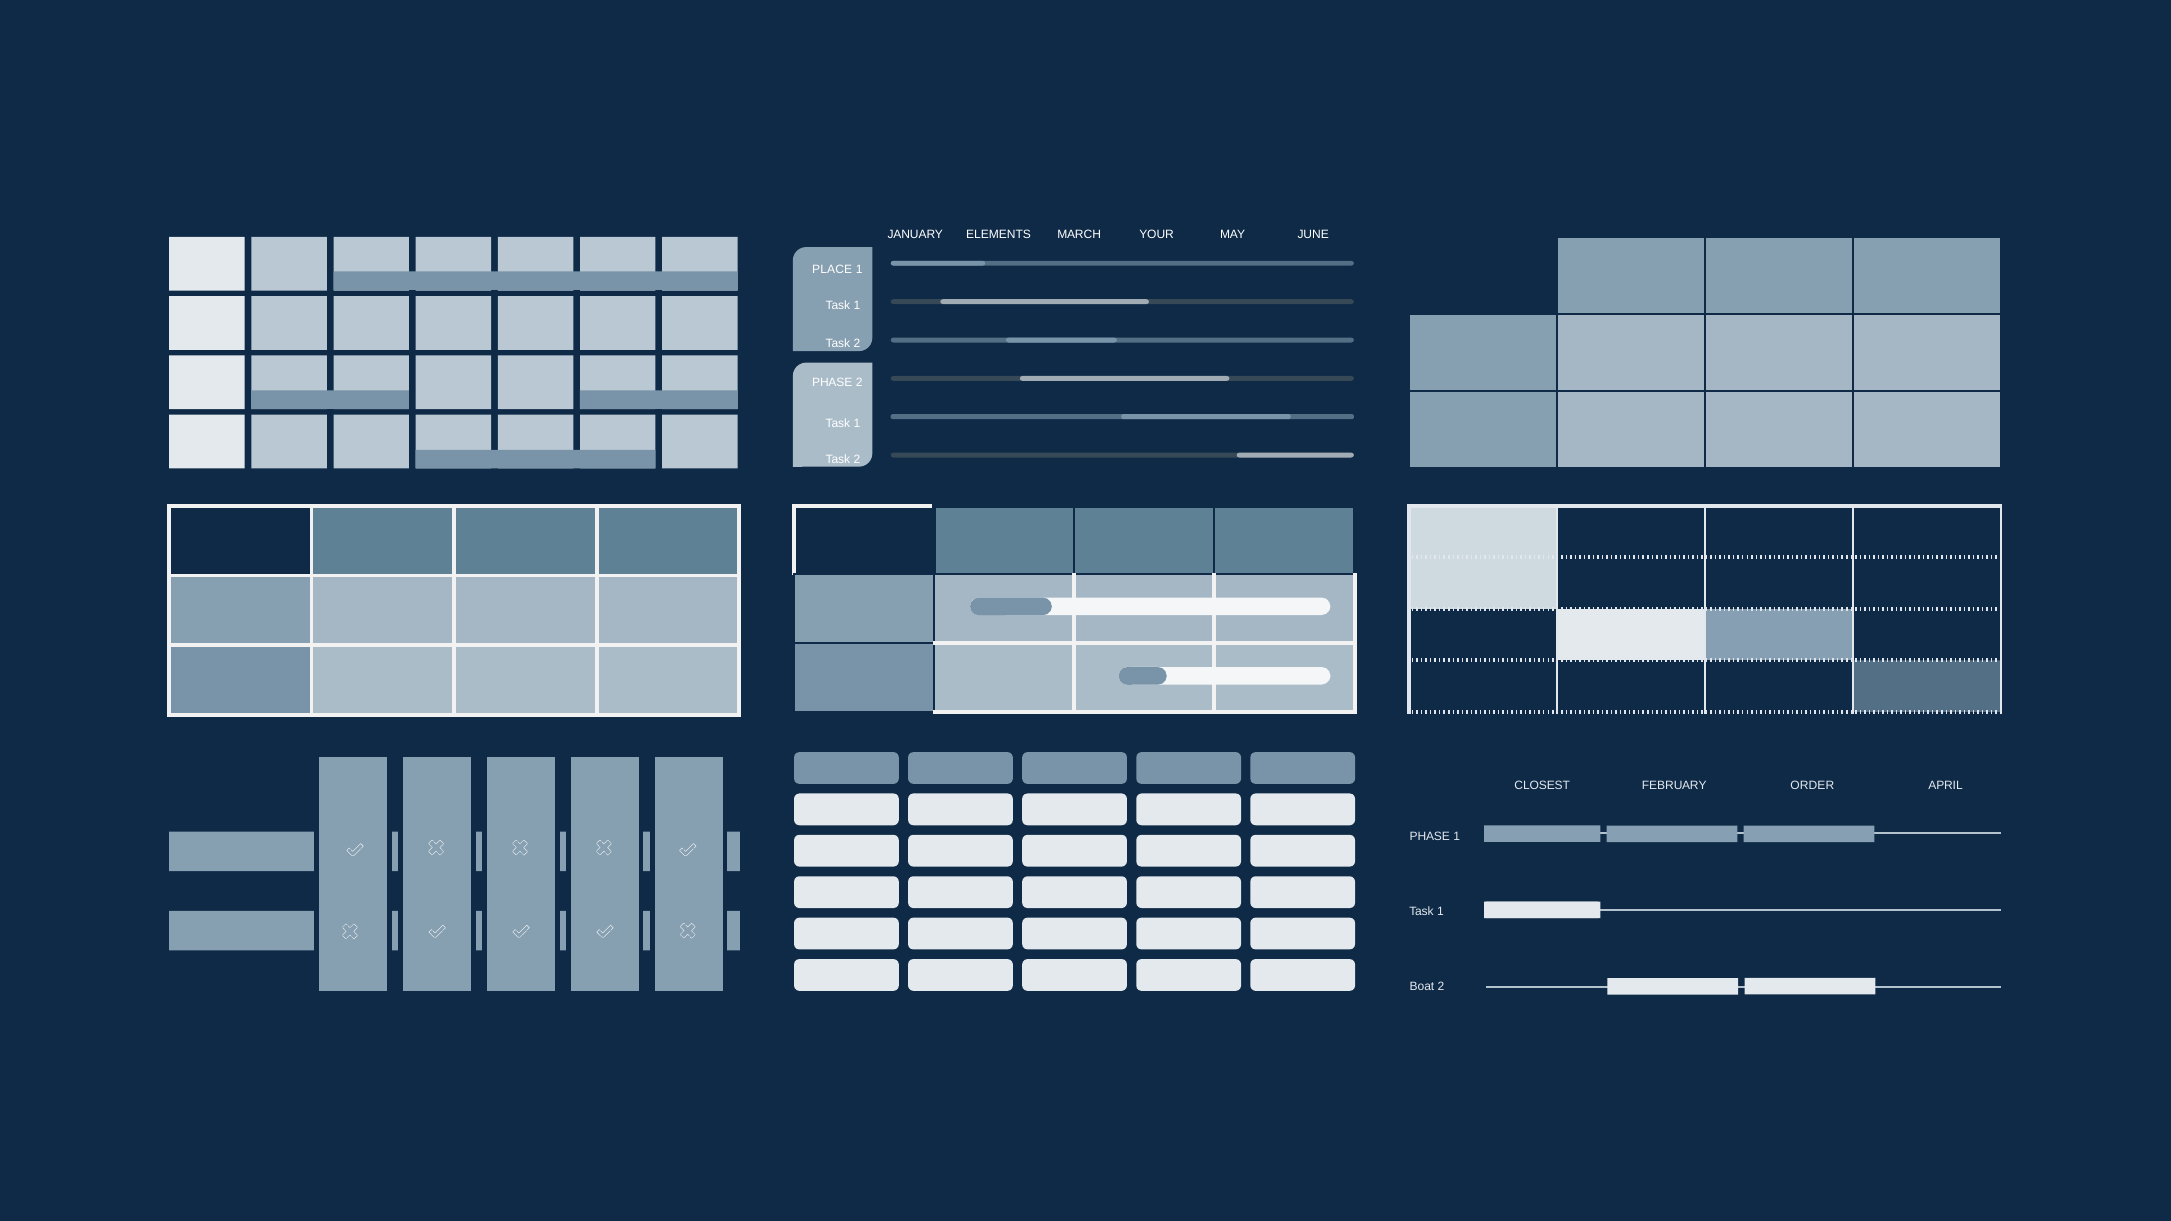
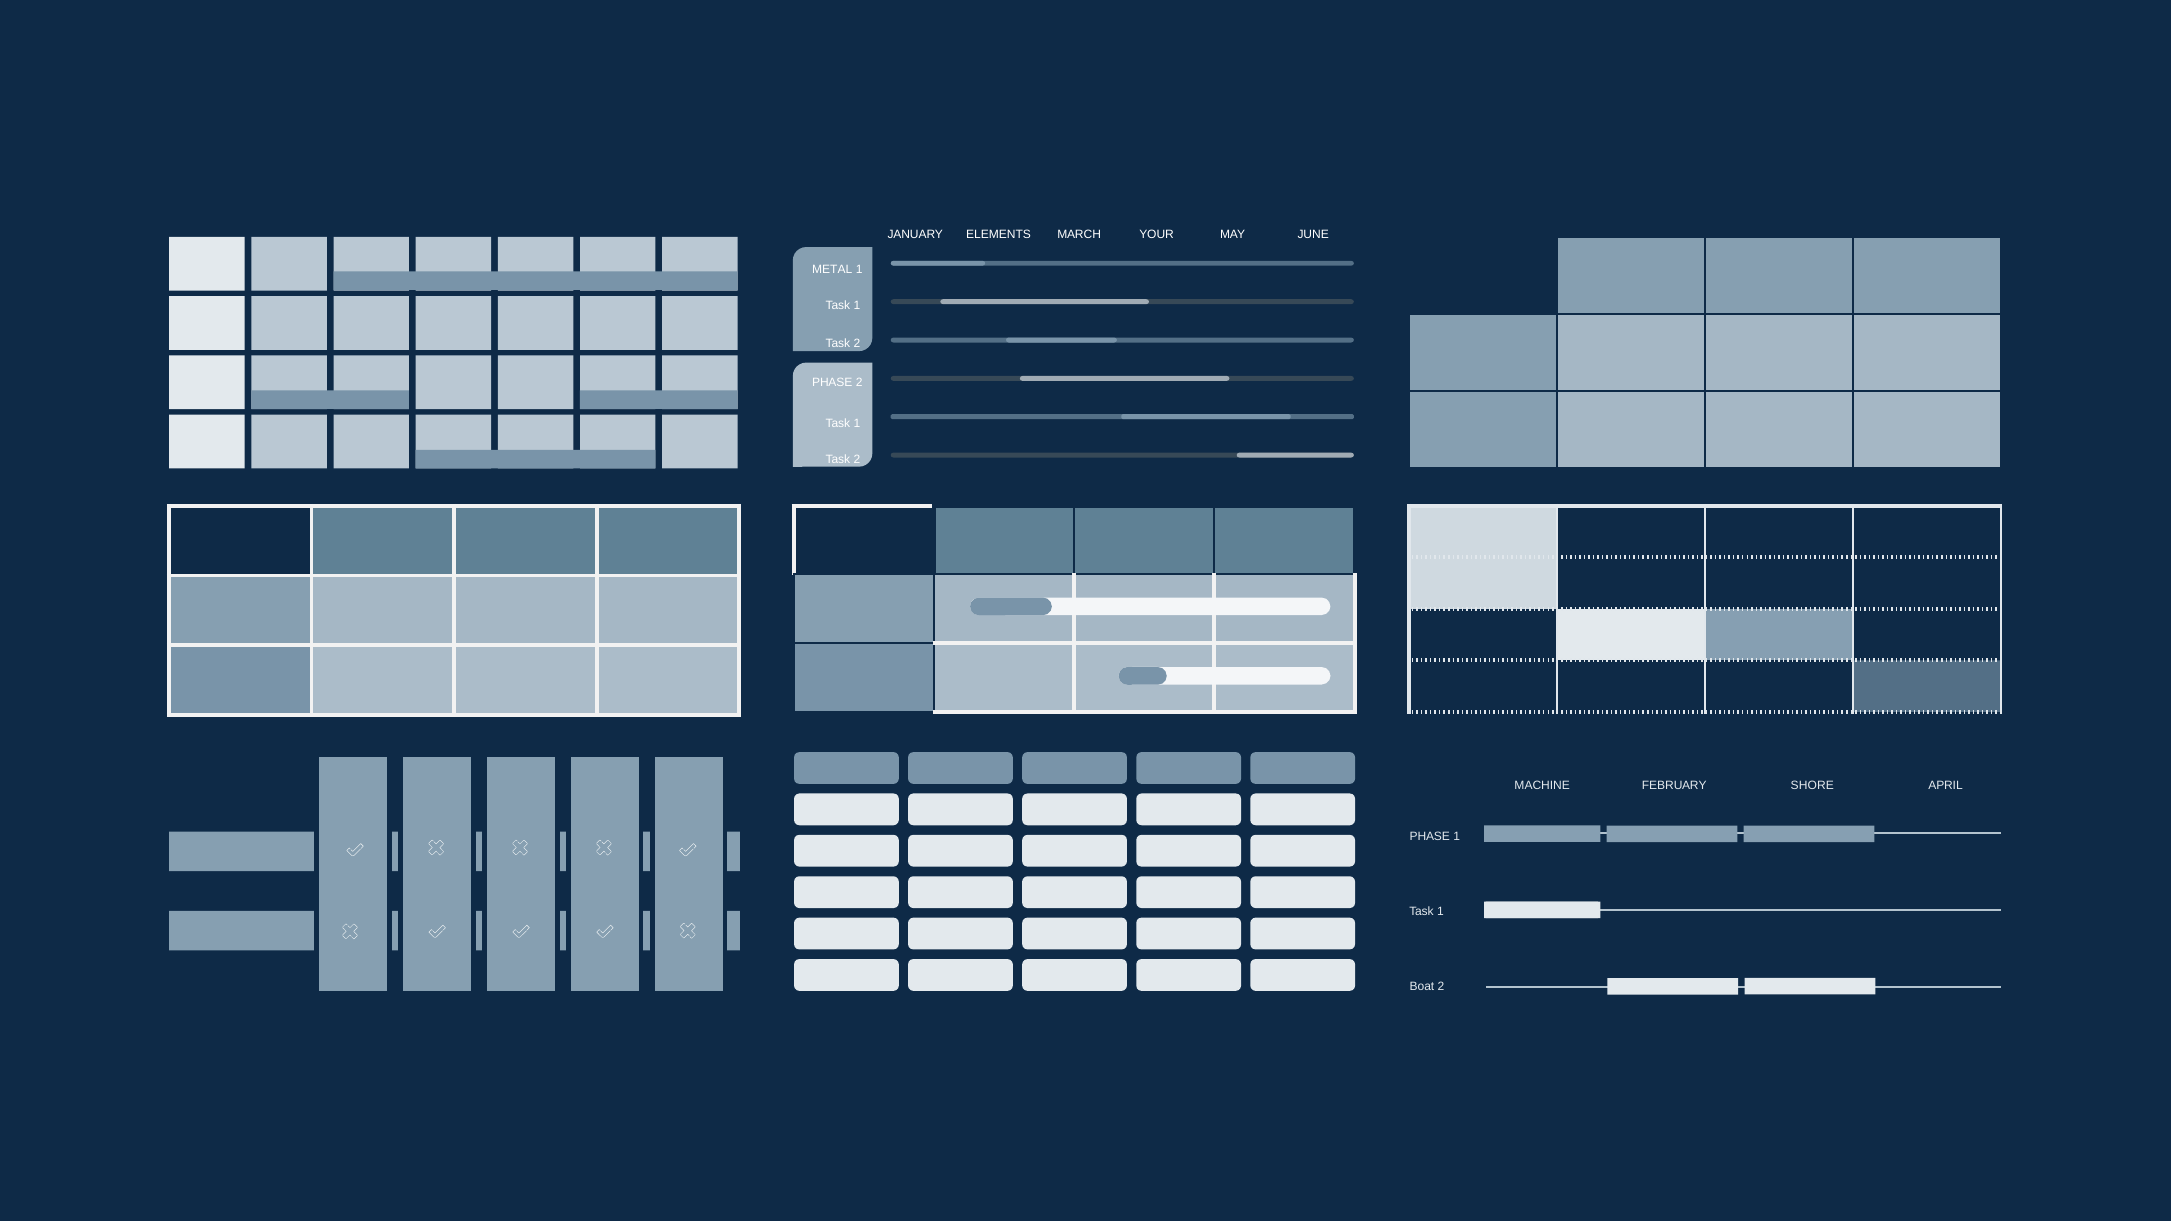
PLACE: PLACE -> METAL
CLOSEST: CLOSEST -> MACHINE
ORDER: ORDER -> SHORE
